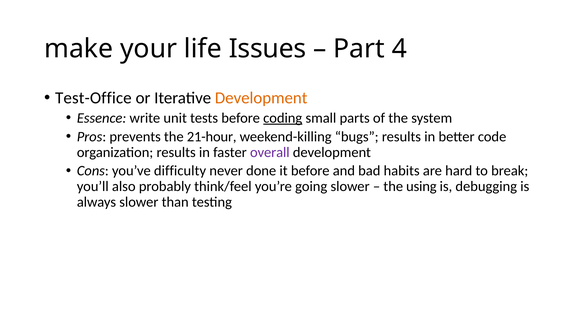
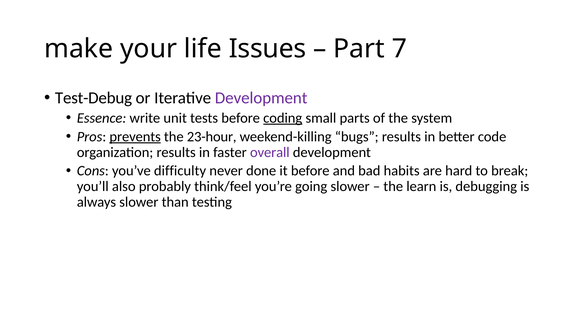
4: 4 -> 7
Test-Office: Test-Office -> Test-Debug
Development at (261, 98) colour: orange -> purple
prevents underline: none -> present
21-hour: 21-hour -> 23-hour
using: using -> learn
